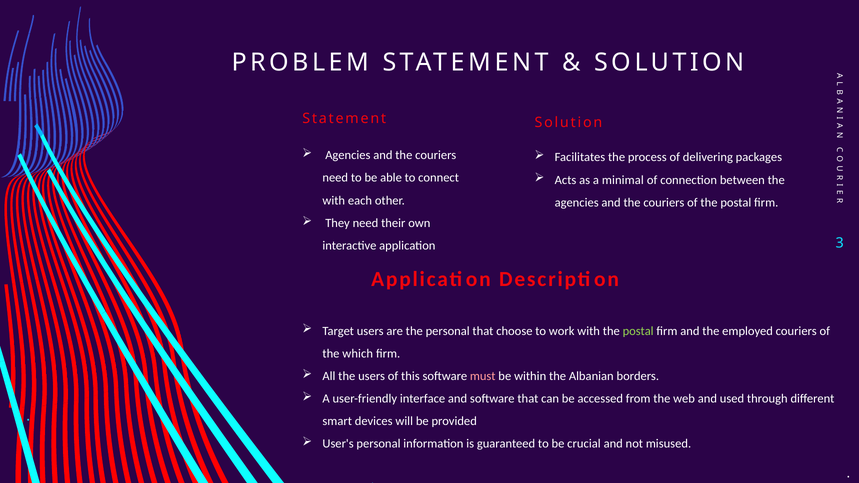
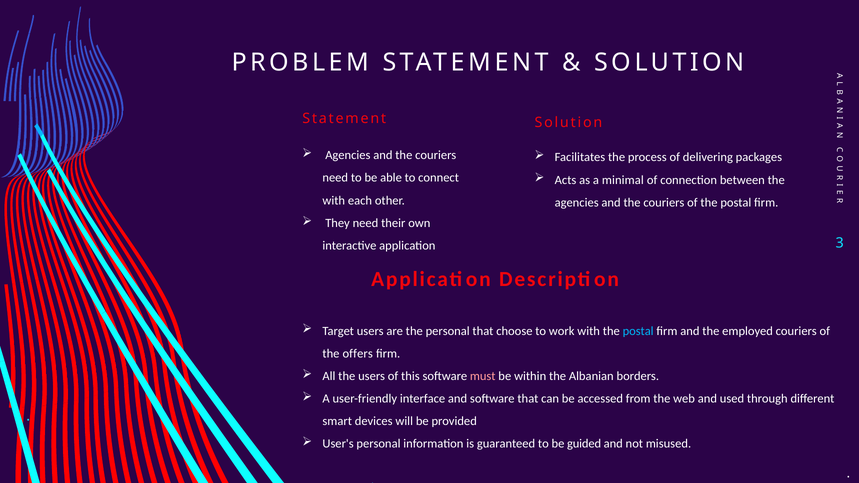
postal at (638, 331) colour: light green -> light blue
which: which -> offers
crucial: crucial -> guided
